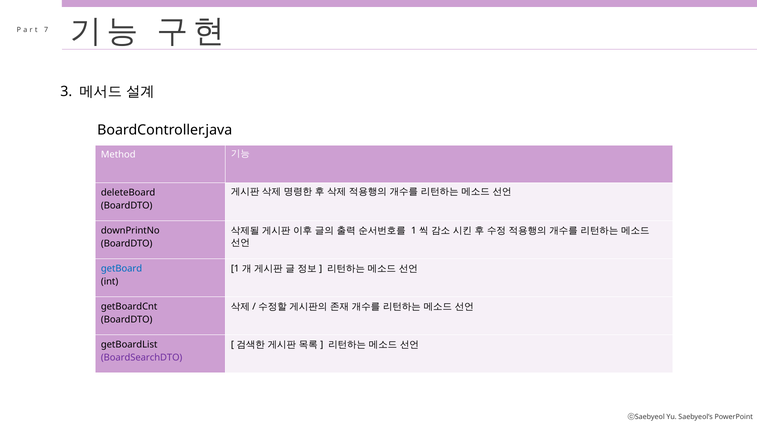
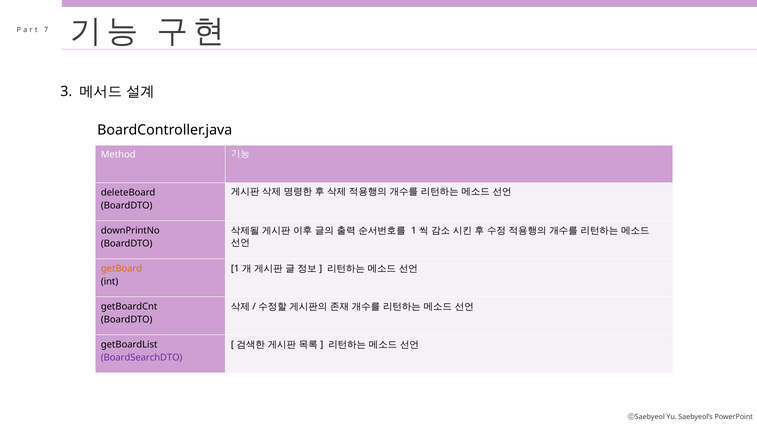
getBoard colour: blue -> orange
